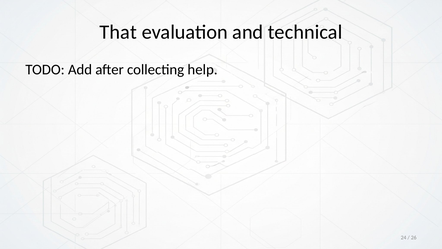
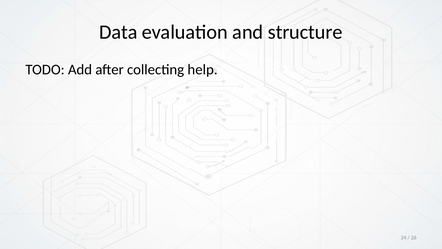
That: That -> Data
technical: technical -> structure
